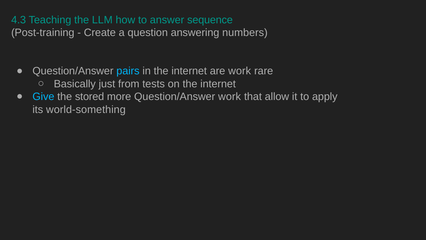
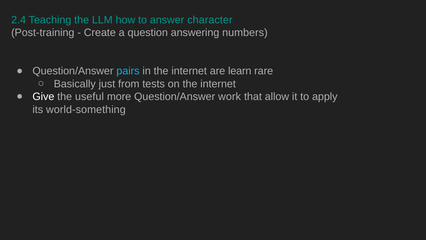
4.3: 4.3 -> 2.4
sequence: sequence -> character
are work: work -> learn
Give colour: light blue -> white
stored: stored -> useful
